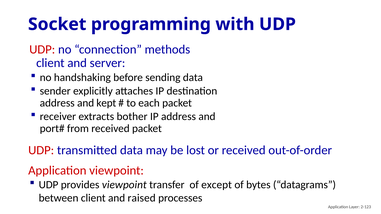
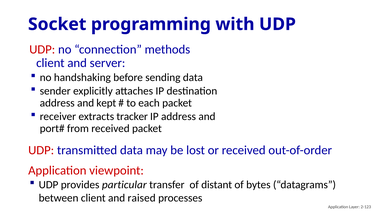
bother: bother -> tracker
provides viewpoint: viewpoint -> particular
except: except -> distant
